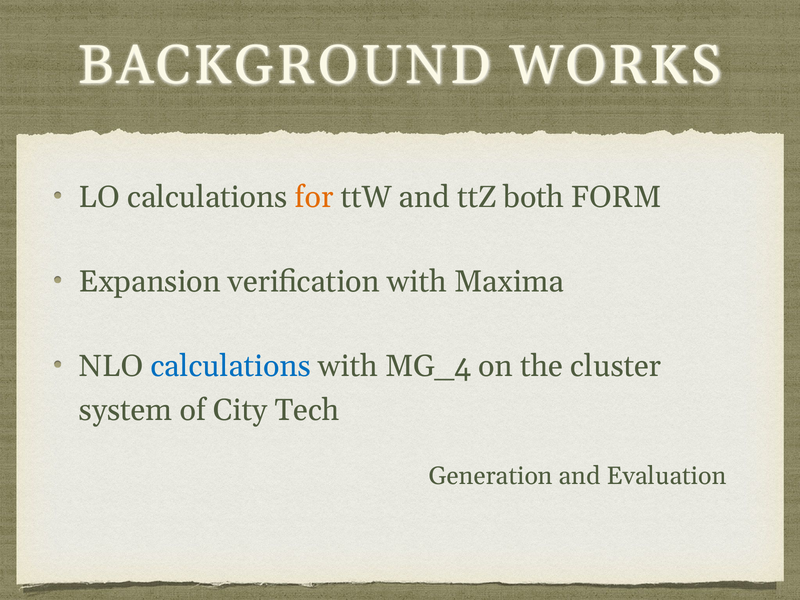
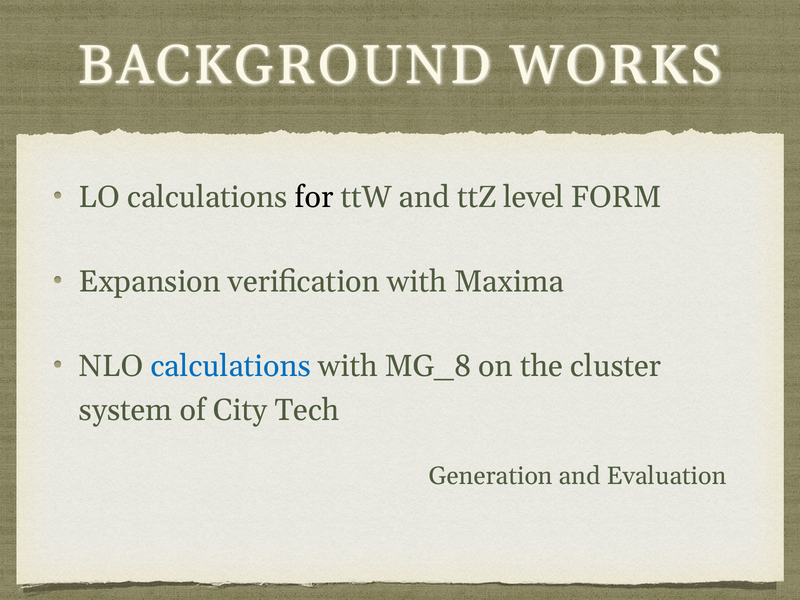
for colour: orange -> black
both: both -> level
MG_4: MG_4 -> MG_8
